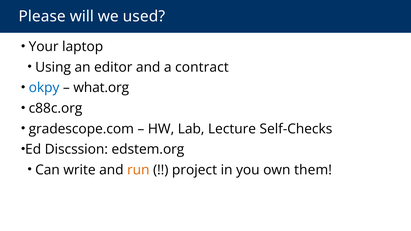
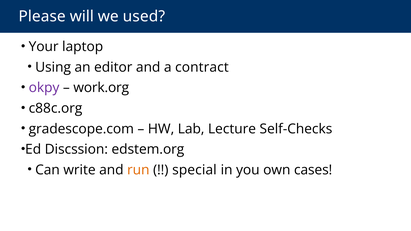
okpy colour: blue -> purple
what.org: what.org -> work.org
project: project -> special
them: them -> cases
